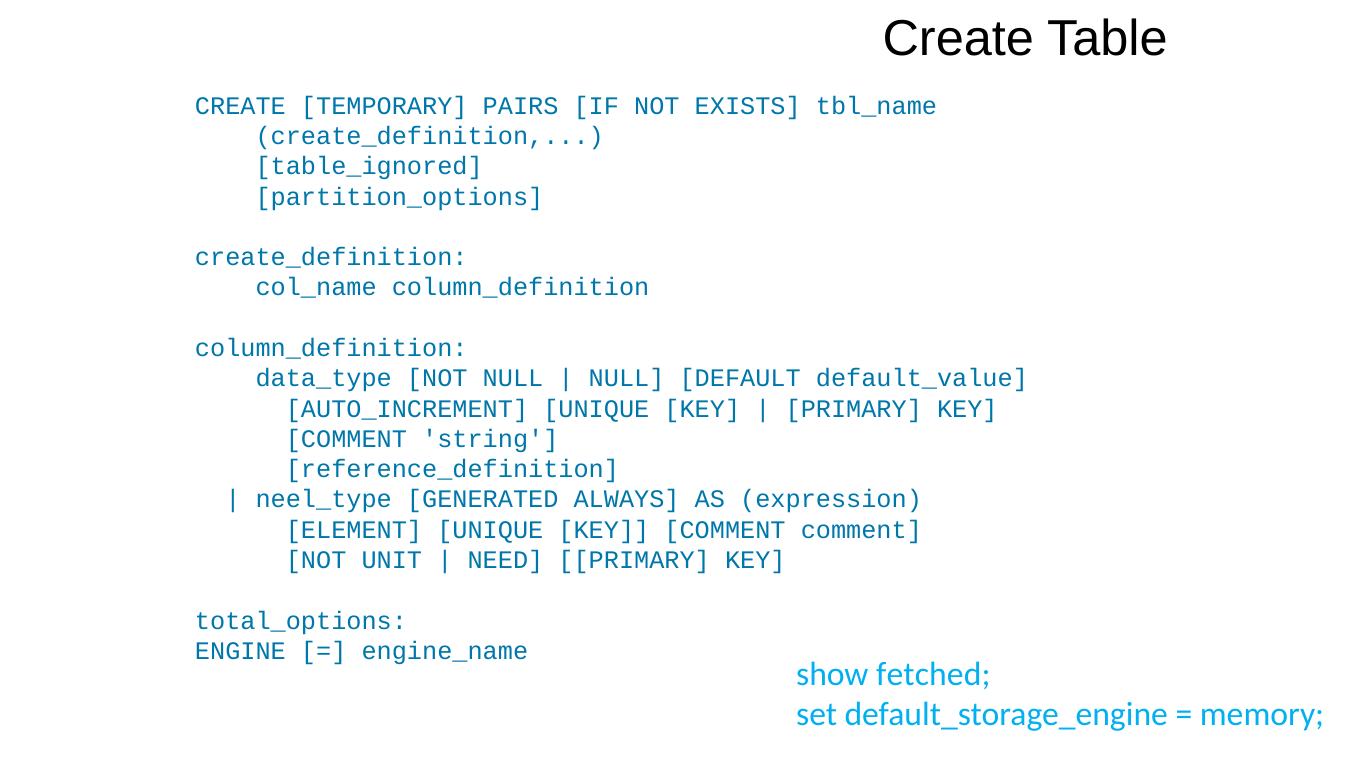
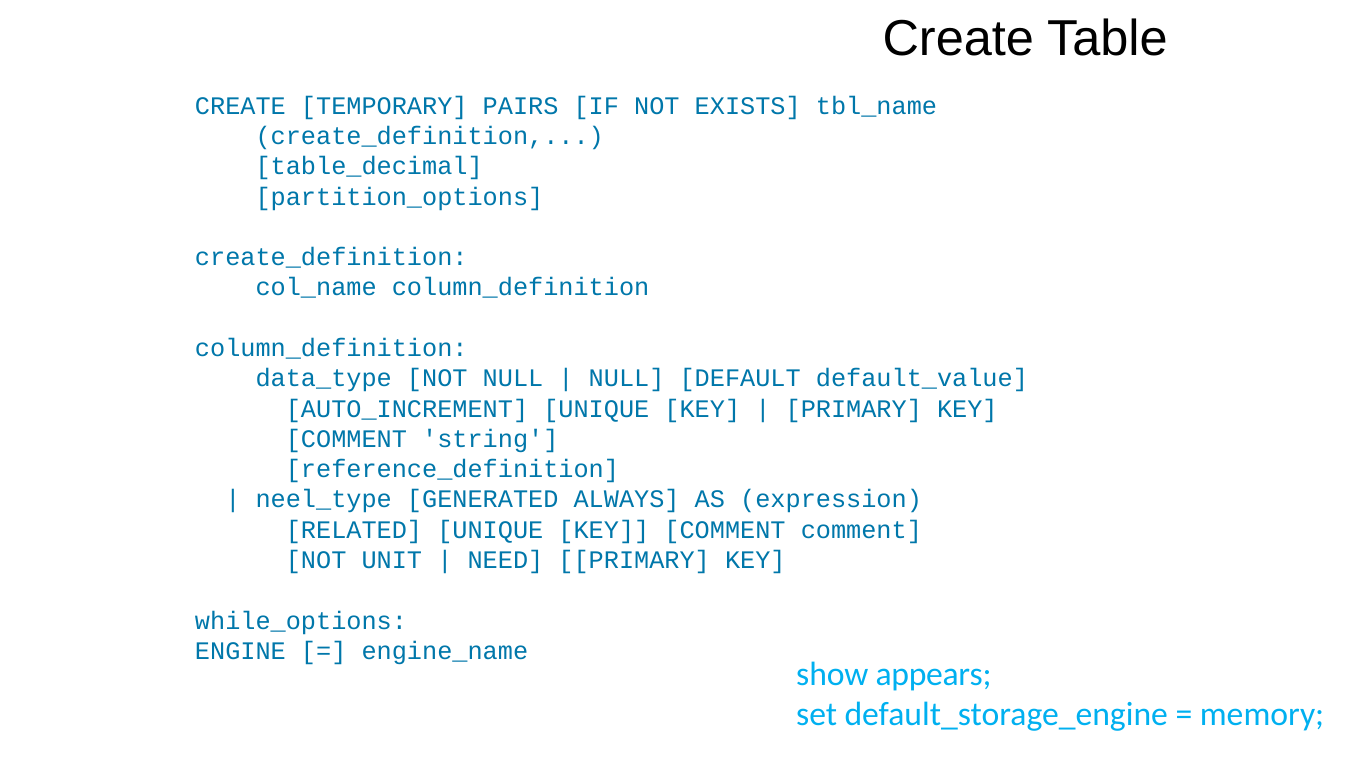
table_ignored: table_ignored -> table_decimal
ELEMENT: ELEMENT -> RELATED
total_options: total_options -> while_options
fetched: fetched -> appears
